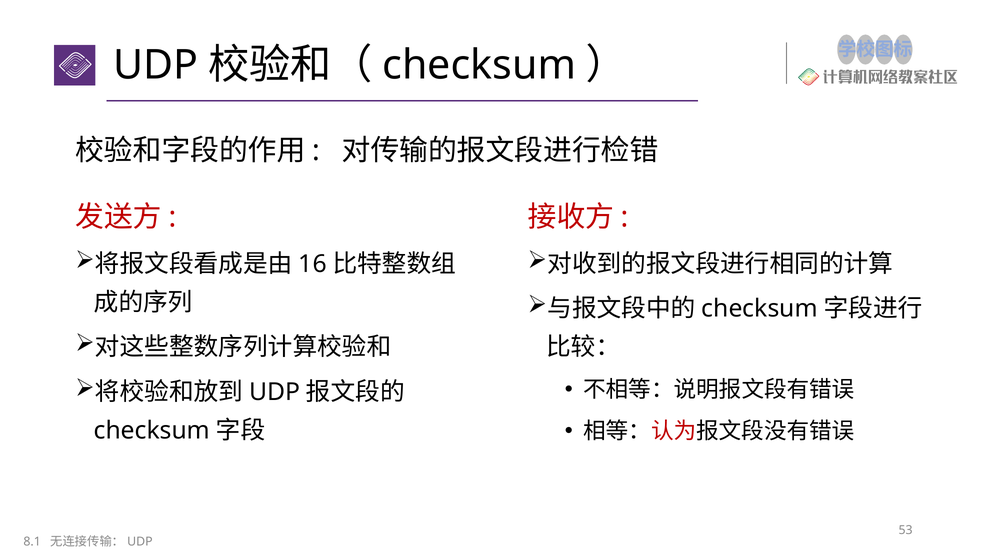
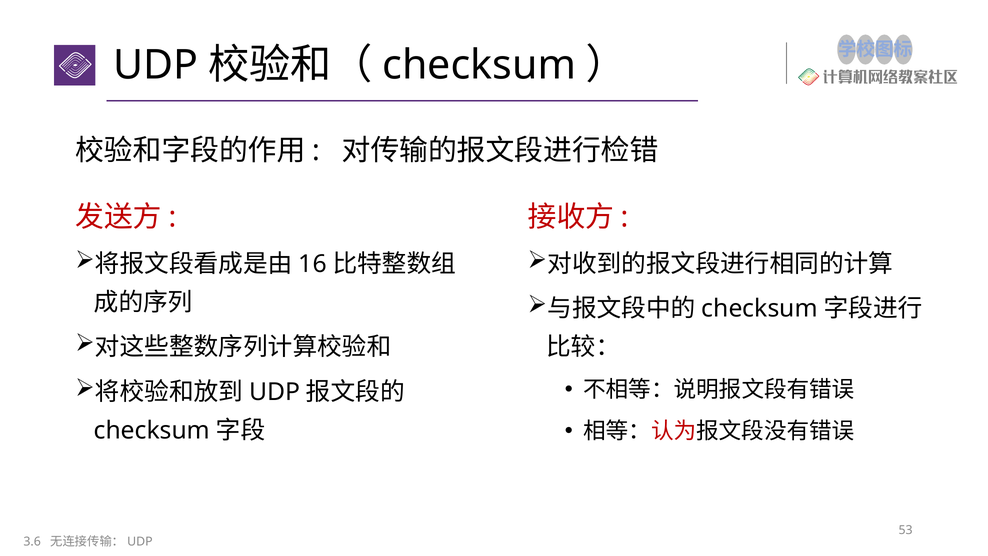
8.1: 8.1 -> 3.6
